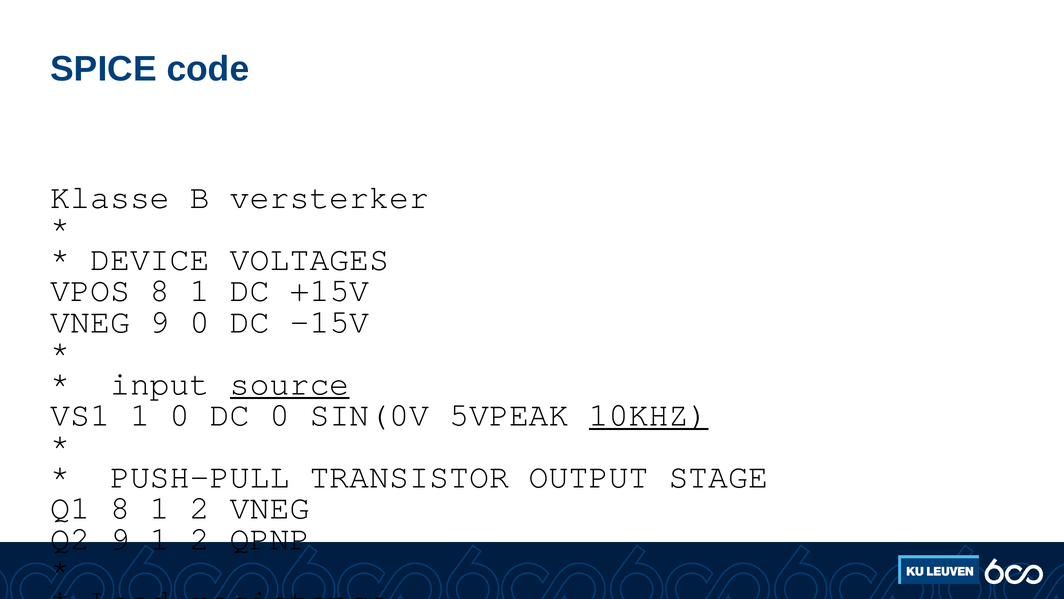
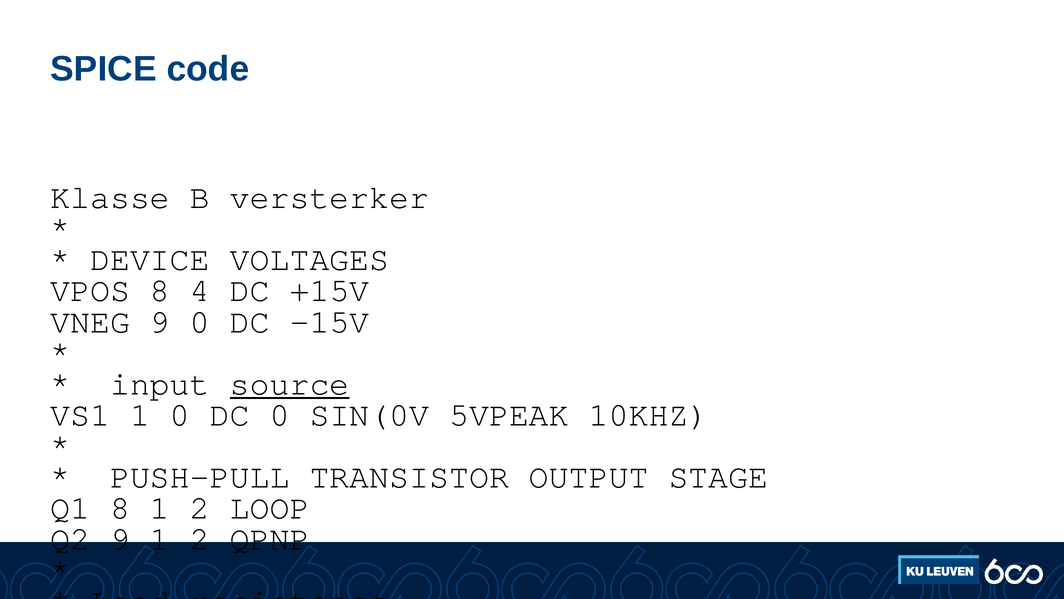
VPOS 8 1: 1 -> 4
10KHZ underline: present -> none
2 VNEG: VNEG -> LOOP
